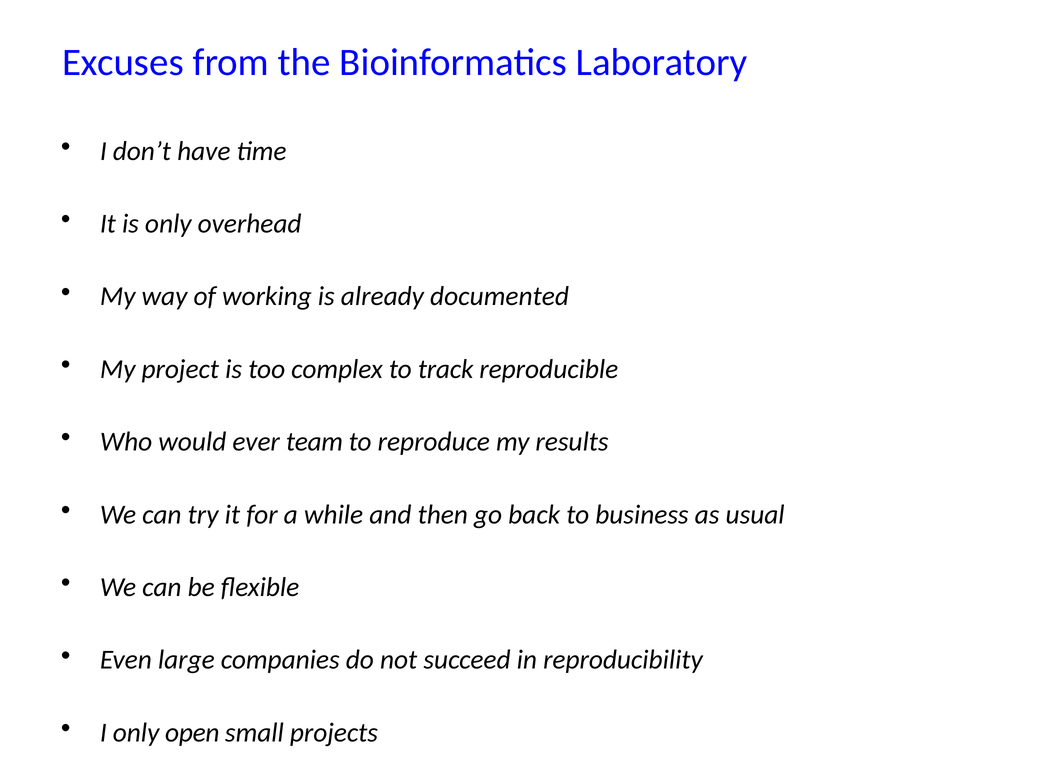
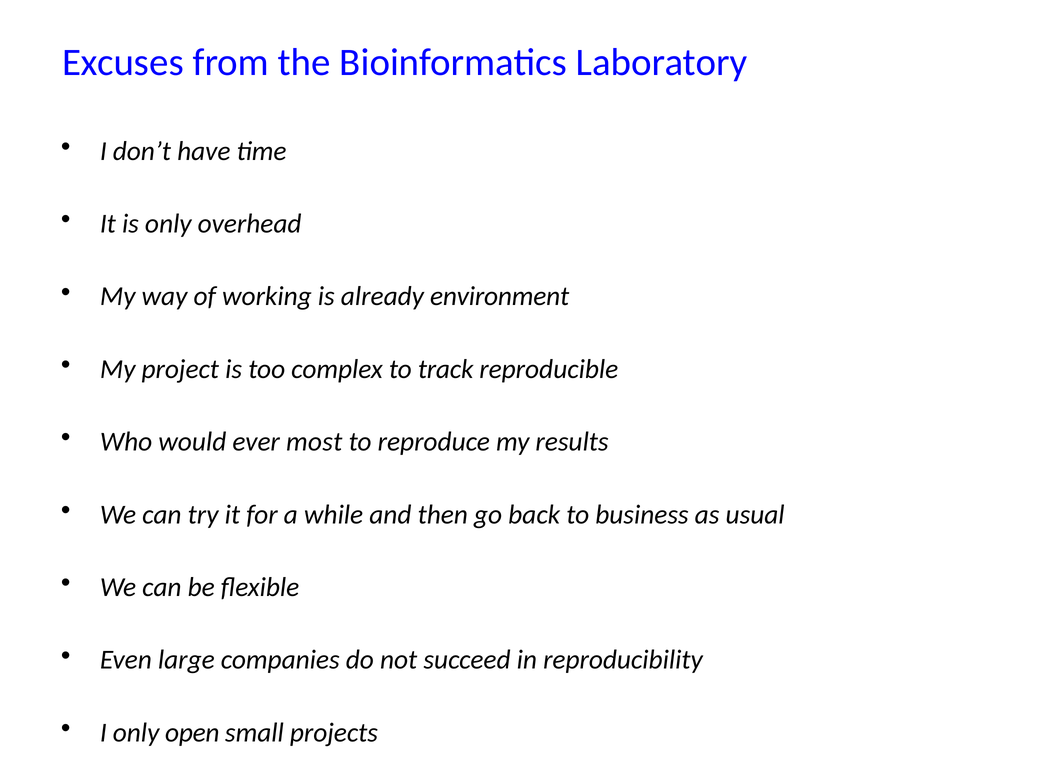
documented: documented -> environment
team: team -> most
